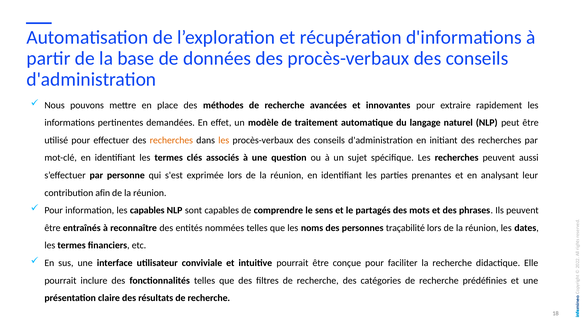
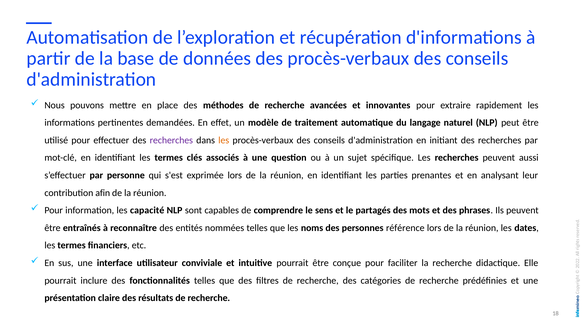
recherches at (171, 140) colour: orange -> purple
les capables: capables -> capacité
traçabilité: traçabilité -> référence
